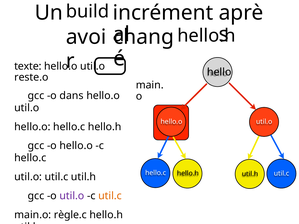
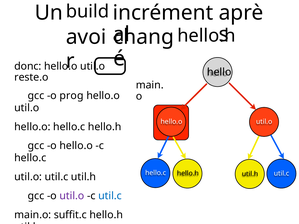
texte: texte -> donc
dans: dans -> prog
util.c at (110, 196) colour: orange -> blue
règle.c: règle.c -> suffit.c
